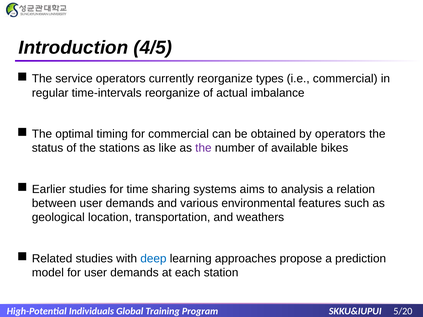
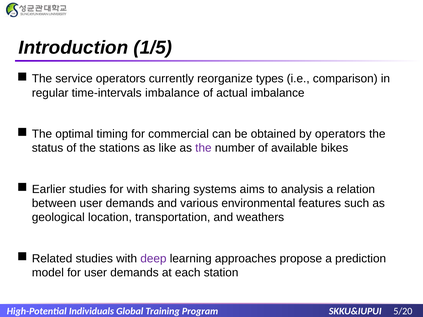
4/5: 4/5 -> 1/5
i.e commercial: commercial -> comparison
time-intervals reorganize: reorganize -> imbalance
for time: time -> with
deep colour: blue -> purple
